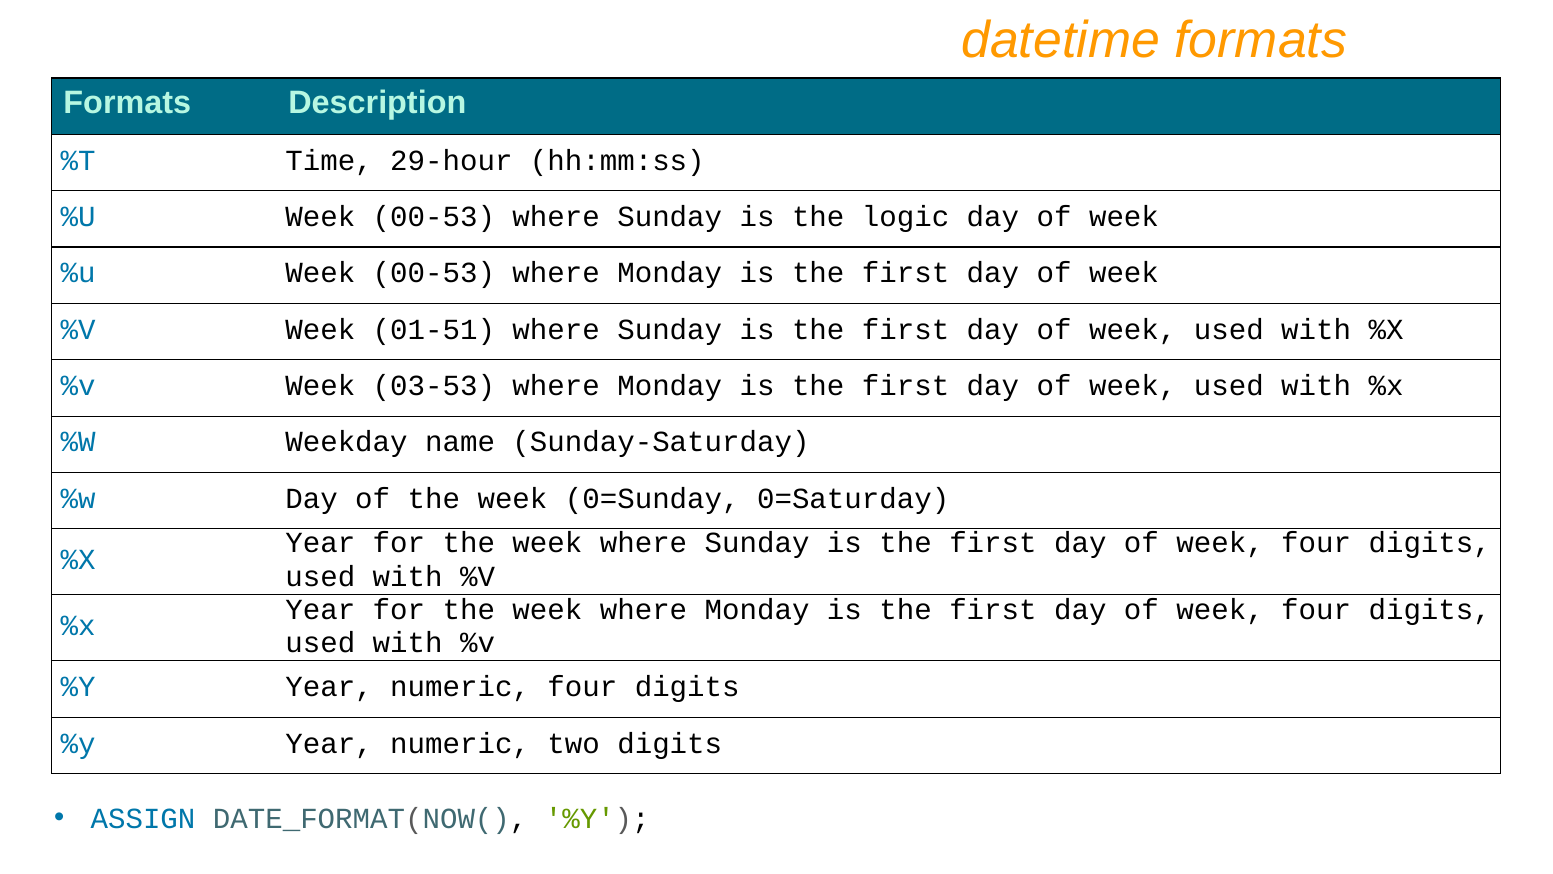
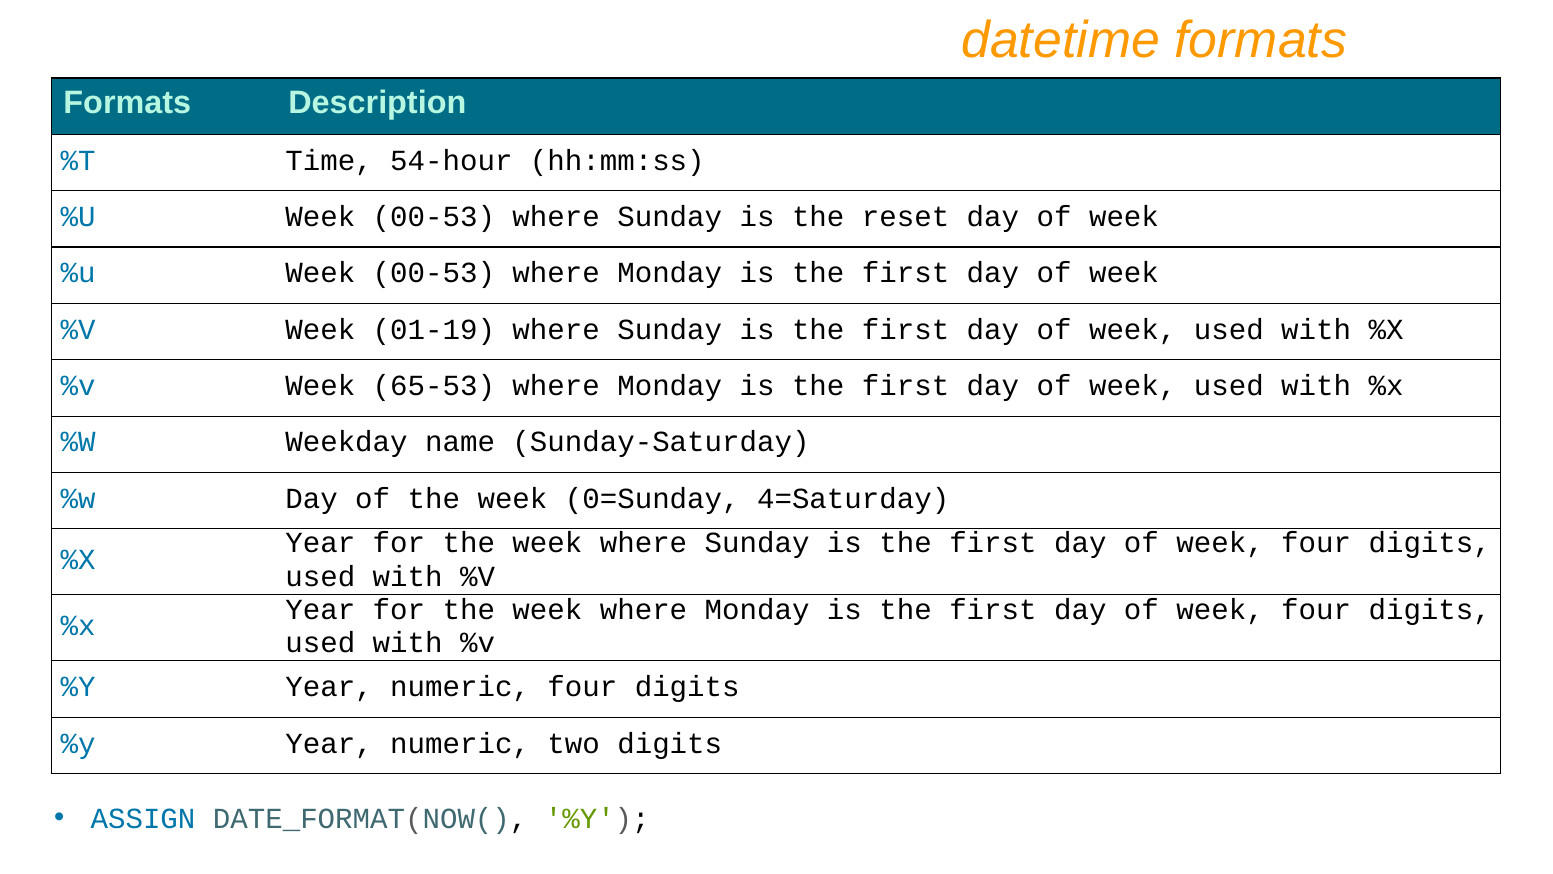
29-hour: 29-hour -> 54-hour
logic: logic -> reset
01-51: 01-51 -> 01-19
03-53: 03-53 -> 65-53
0=Saturday: 0=Saturday -> 4=Saturday
